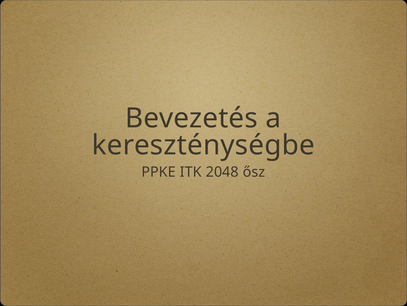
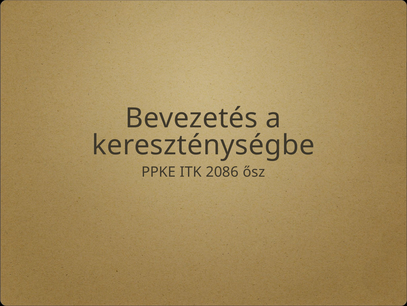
2048: 2048 -> 2086
